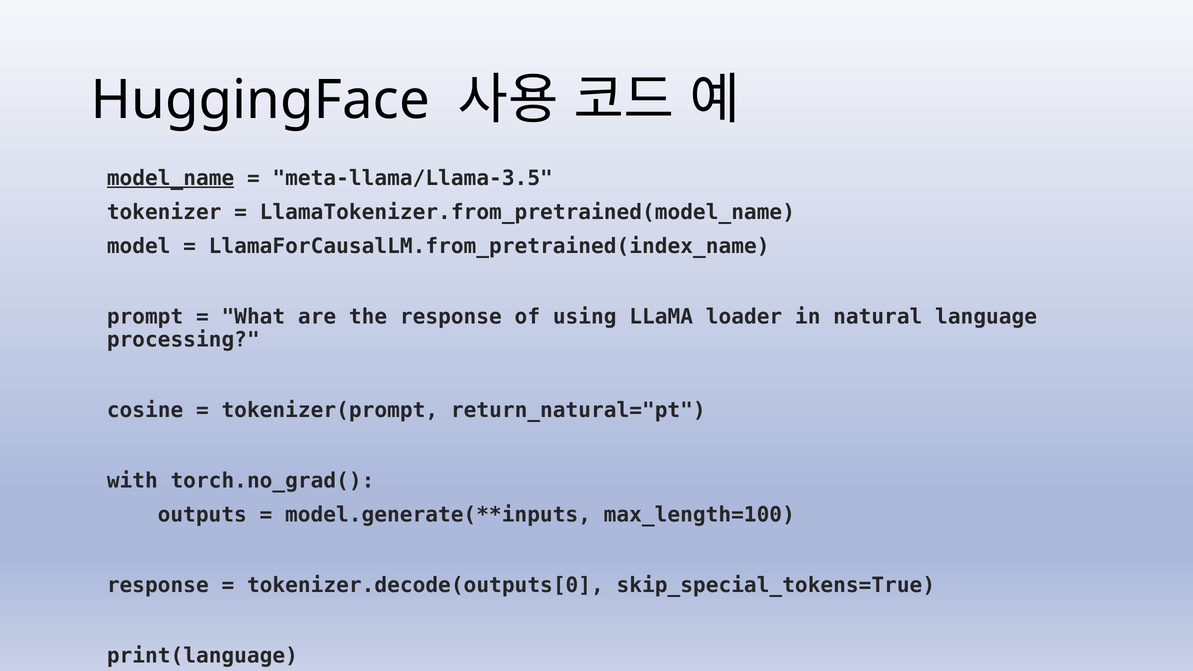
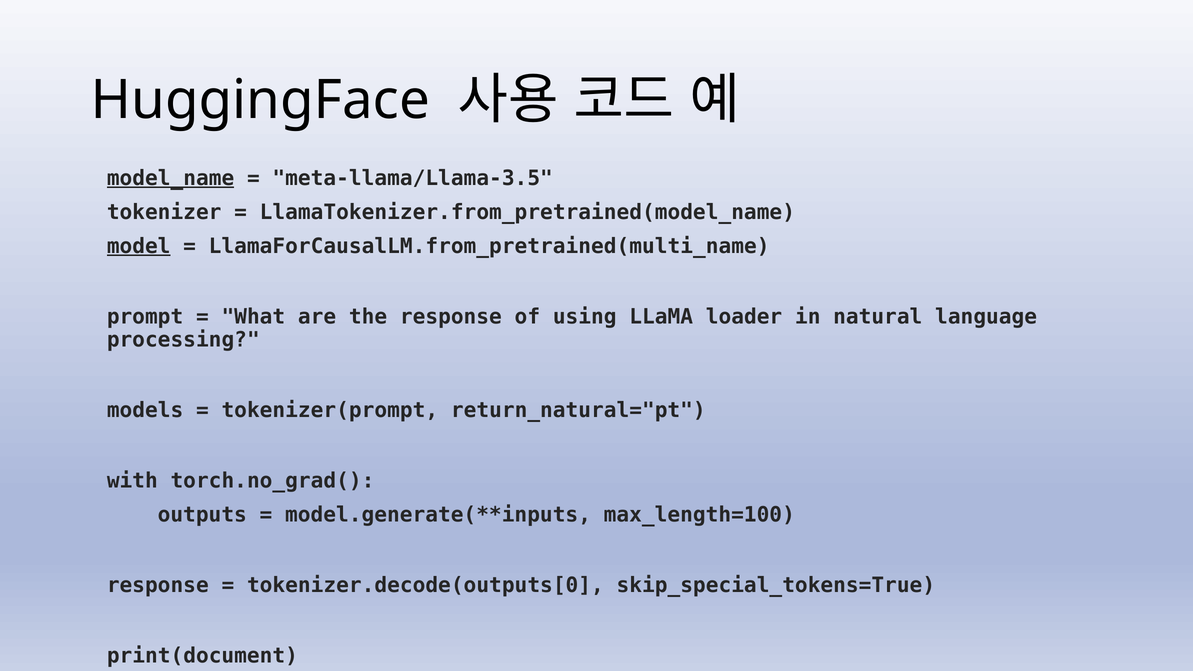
model underline: none -> present
LlamaForCausalLM.from_pretrained(index_name: LlamaForCausalLM.from_pretrained(index_name -> LlamaForCausalLM.from_pretrained(multi_name
cosine: cosine -> models
print(language: print(language -> print(document
